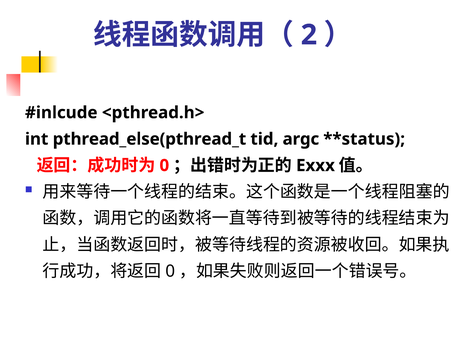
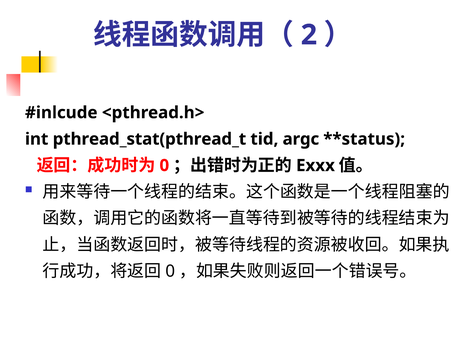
pthread_else(pthread_t: pthread_else(pthread_t -> pthread_stat(pthread_t
